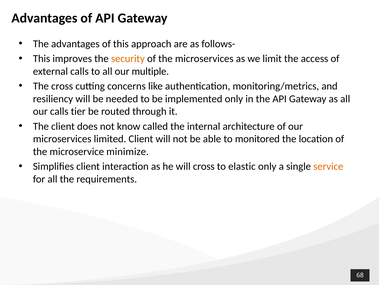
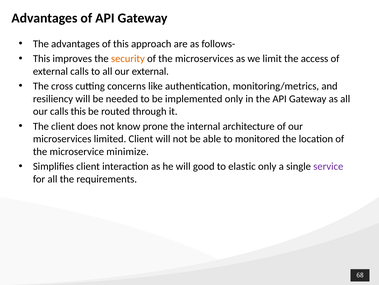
our multiple: multiple -> external
calls tier: tier -> this
called: called -> prone
will cross: cross -> good
service colour: orange -> purple
